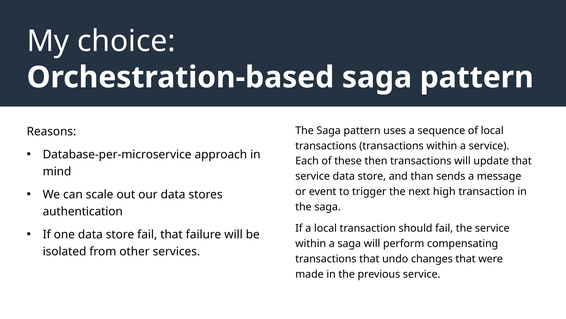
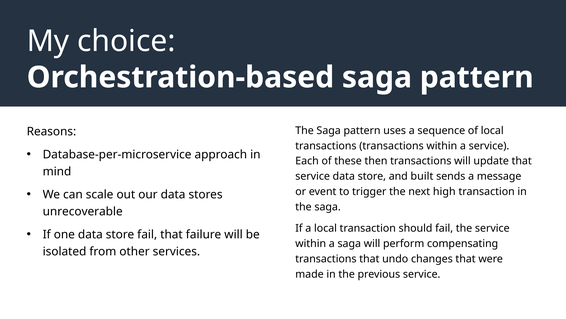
than: than -> built
authentication: authentication -> unrecoverable
